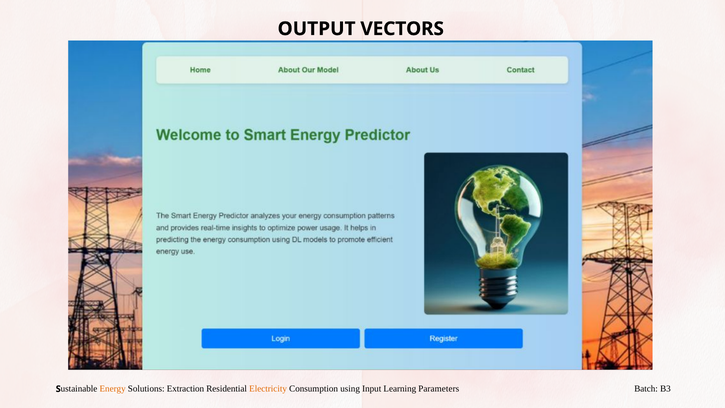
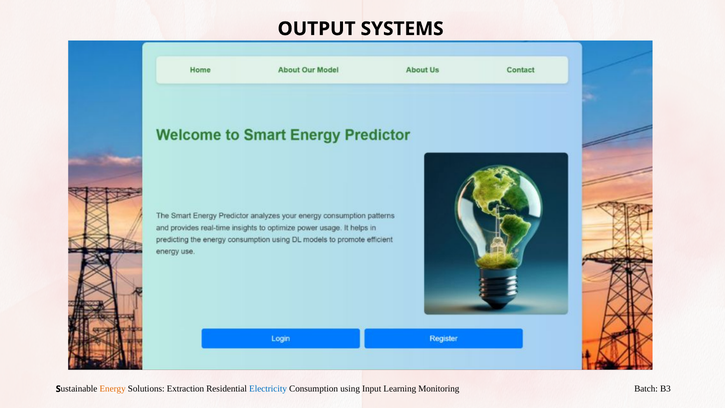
VECTORS: VECTORS -> SYSTEMS
Electricity colour: orange -> blue
Parameters: Parameters -> Monitoring
